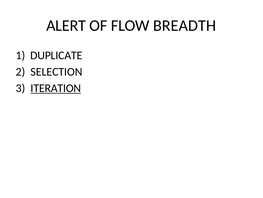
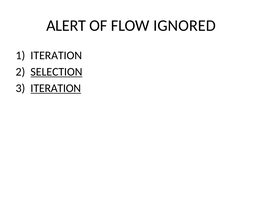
BREADTH: BREADTH -> IGNORED
DUPLICATE at (56, 55): DUPLICATE -> ITERATION
SELECTION underline: none -> present
